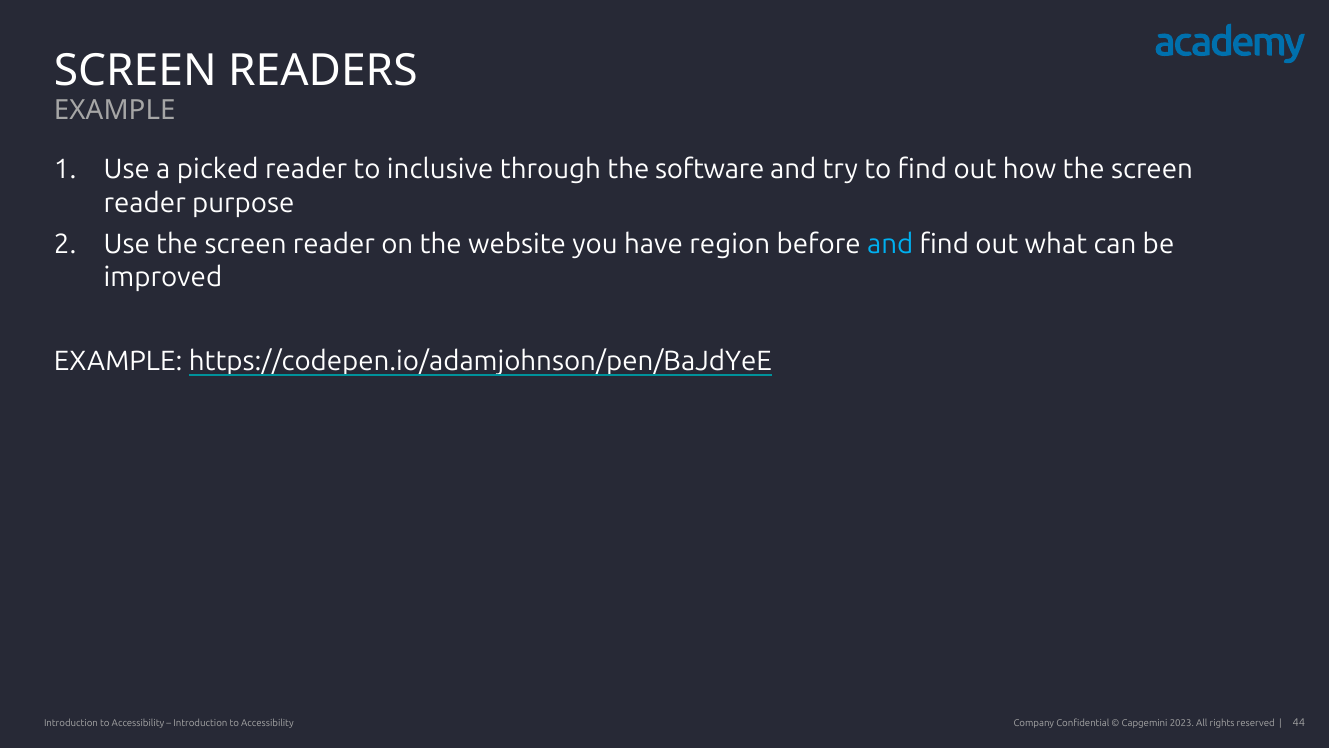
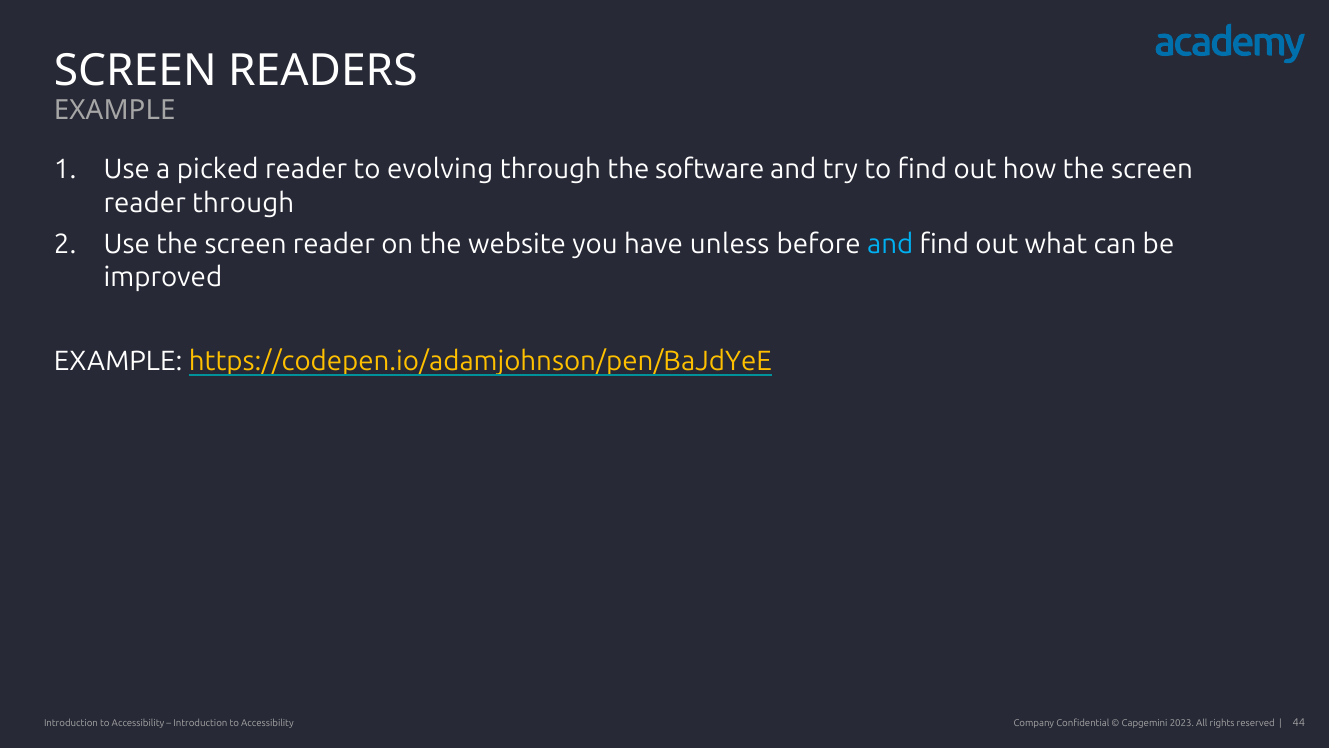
inclusive: inclusive -> evolving
reader purpose: purpose -> through
region: region -> unless
https://codepen.io/adamjohnson/pen/BaJdYeE colour: white -> yellow
